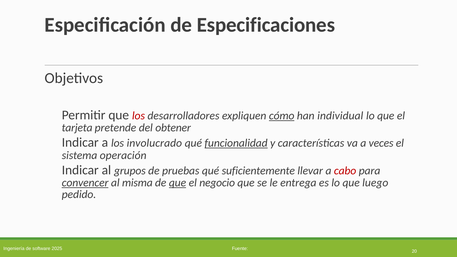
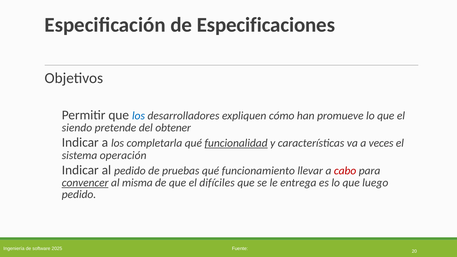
los at (138, 116) colour: red -> blue
cómo underline: present -> none
individual: individual -> promueve
tarjeta: tarjeta -> siendo
involucrado: involucrado -> completarla
al grupos: grupos -> pedido
suficientemente: suficientemente -> funcionamiento
que at (178, 183) underline: present -> none
negocio: negocio -> difíciles
